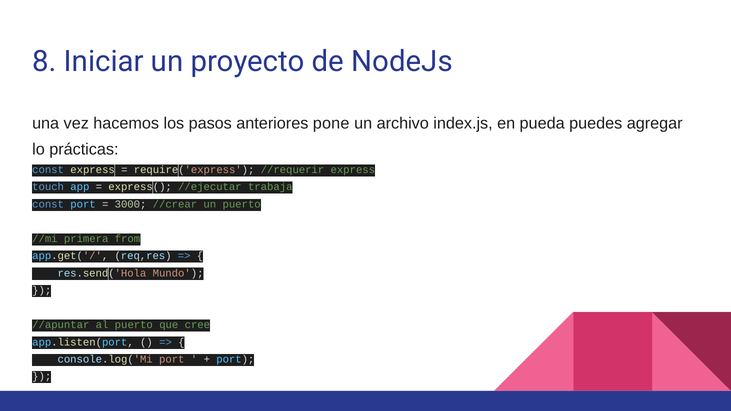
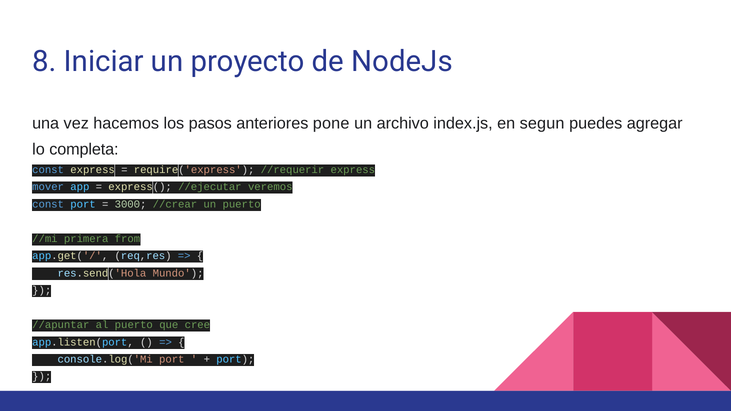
pueda: pueda -> segun
prácticas: prácticas -> completa
touch: touch -> mover
trabaja: trabaja -> veremos
